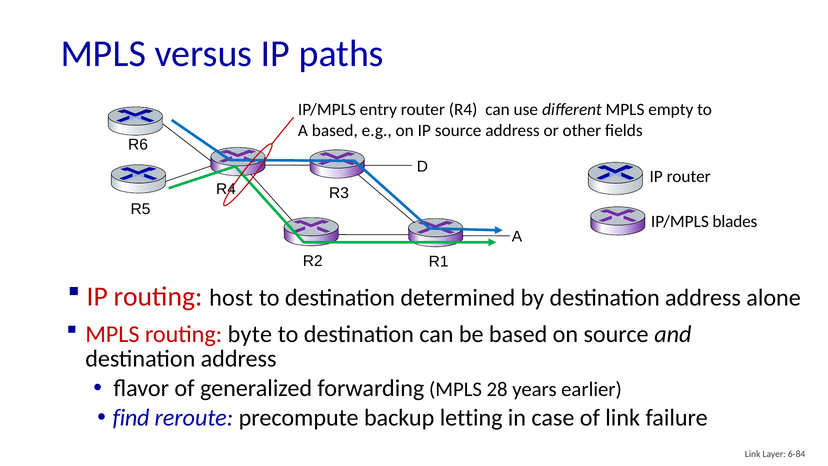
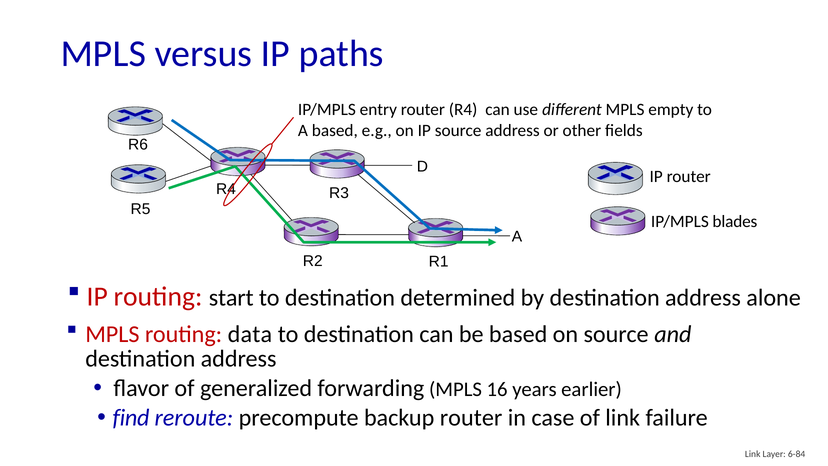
host: host -> start
byte: byte -> data
28: 28 -> 16
backup letting: letting -> router
